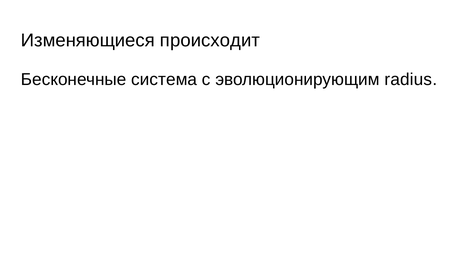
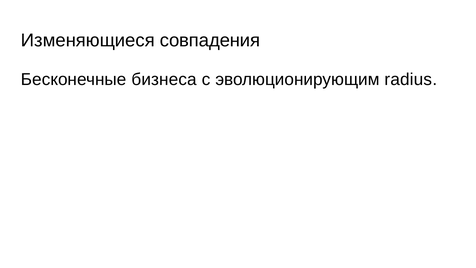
происходит: происходит -> совпадения
система: система -> бизнеса
